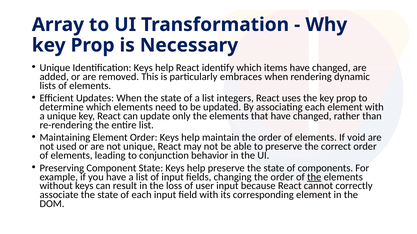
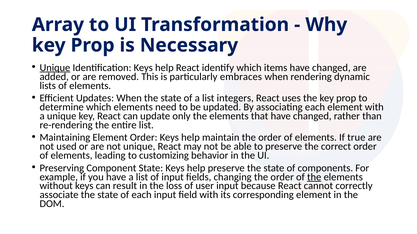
Unique at (55, 68) underline: none -> present
void: void -> true
conjunction: conjunction -> customizing
